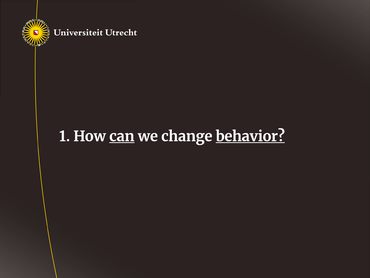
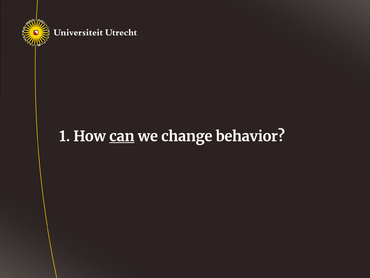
behavior underline: present -> none
